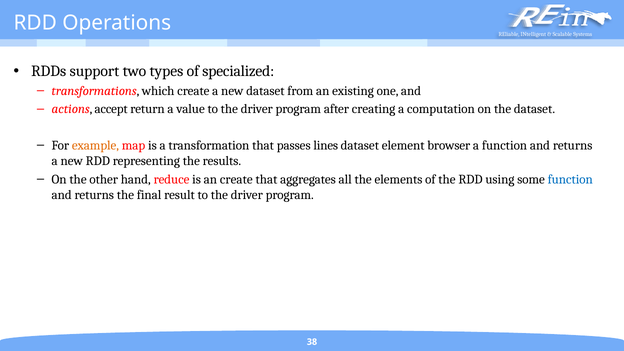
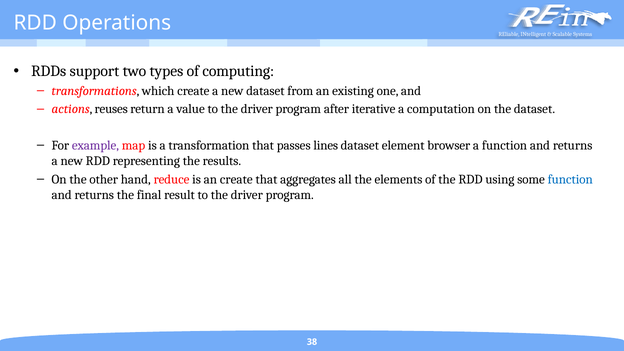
specialized: specialized -> computing
accept: accept -> reuses
creating: creating -> iterative
example colour: orange -> purple
